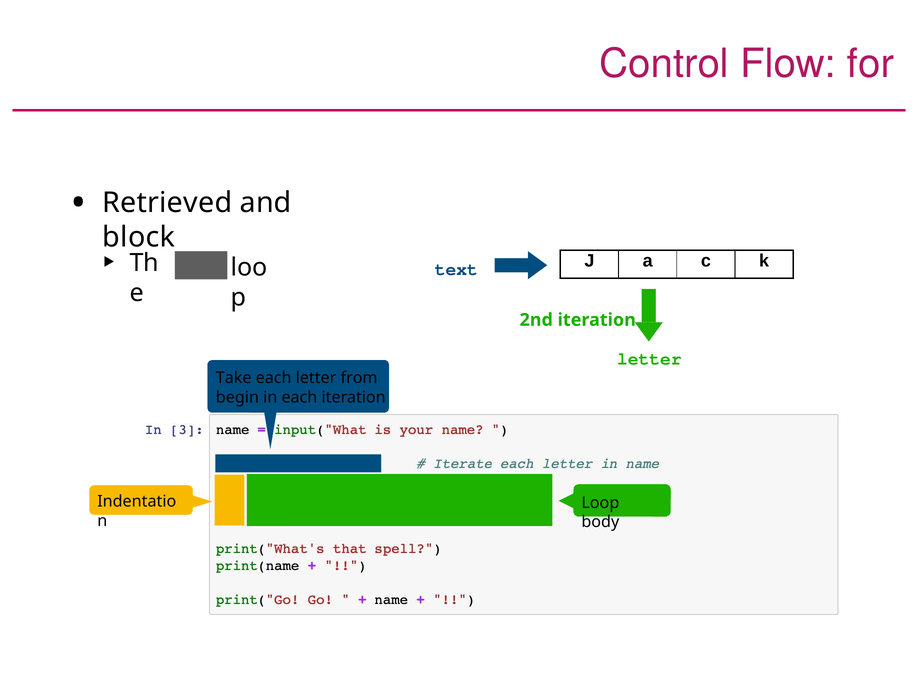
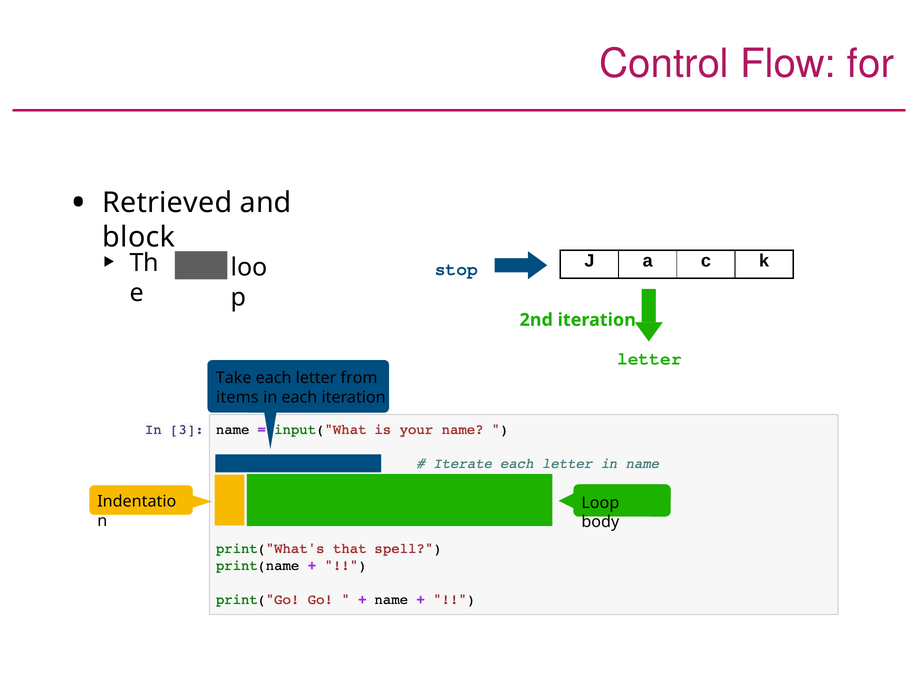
text: text -> stop
begin: begin -> items
